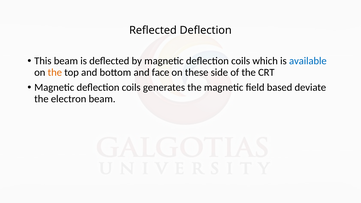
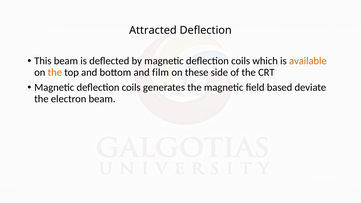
Reflected: Reflected -> Attracted
available colour: blue -> orange
face: face -> film
